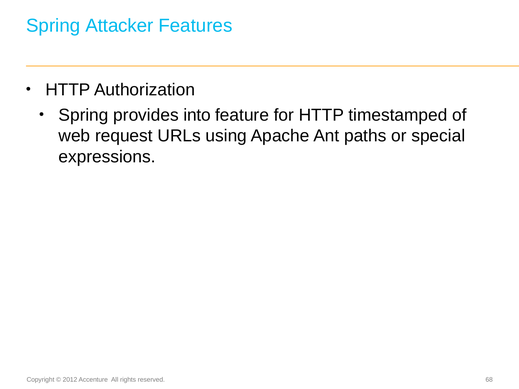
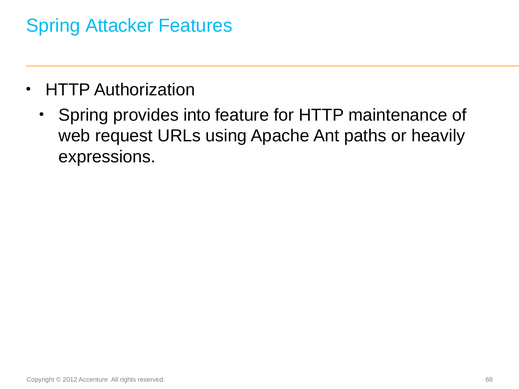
timestamped: timestamped -> maintenance
special: special -> heavily
